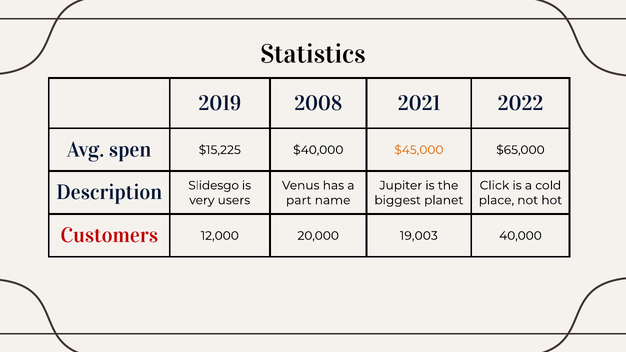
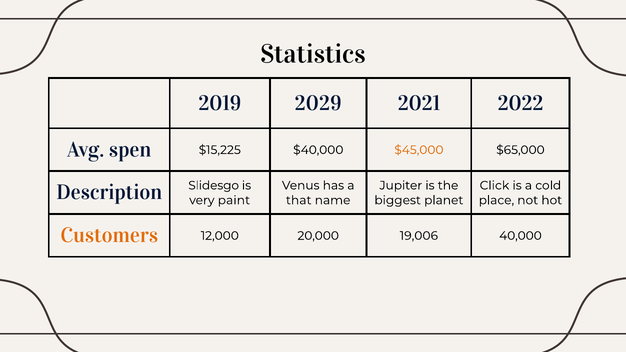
2008: 2008 -> 2029
users: users -> paint
part: part -> that
Customers colour: red -> orange
19,003: 19,003 -> 19,006
